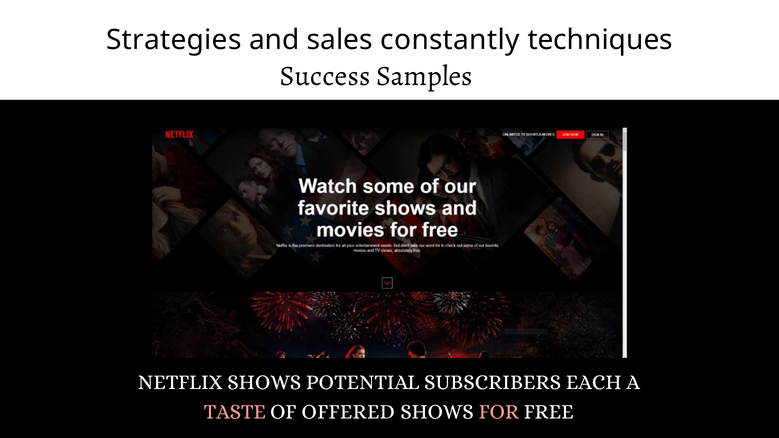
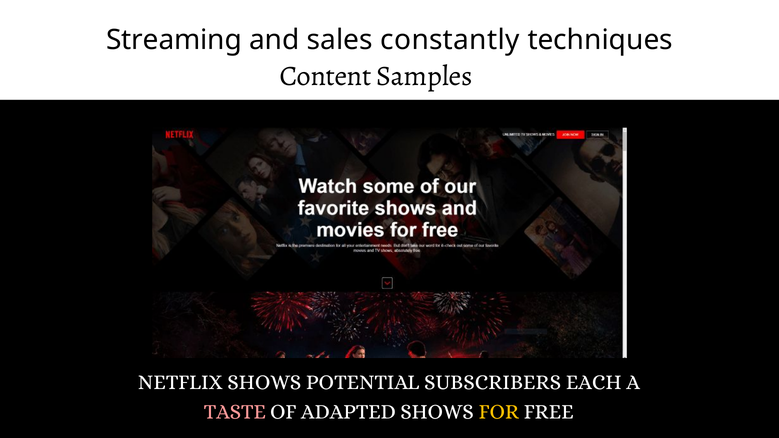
Strategies: Strategies -> Streaming
Success: Success -> Content
OFFERED: OFFERED -> ADAPTED
FOR colour: pink -> yellow
